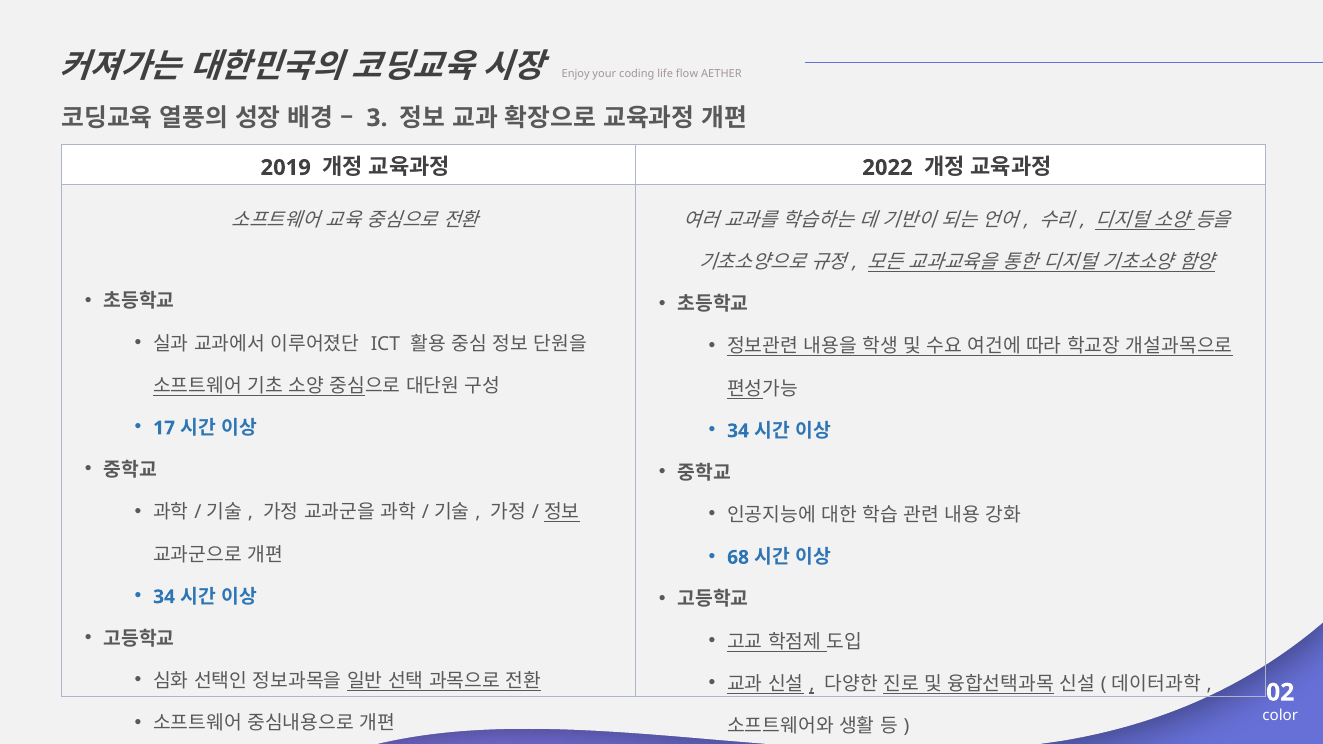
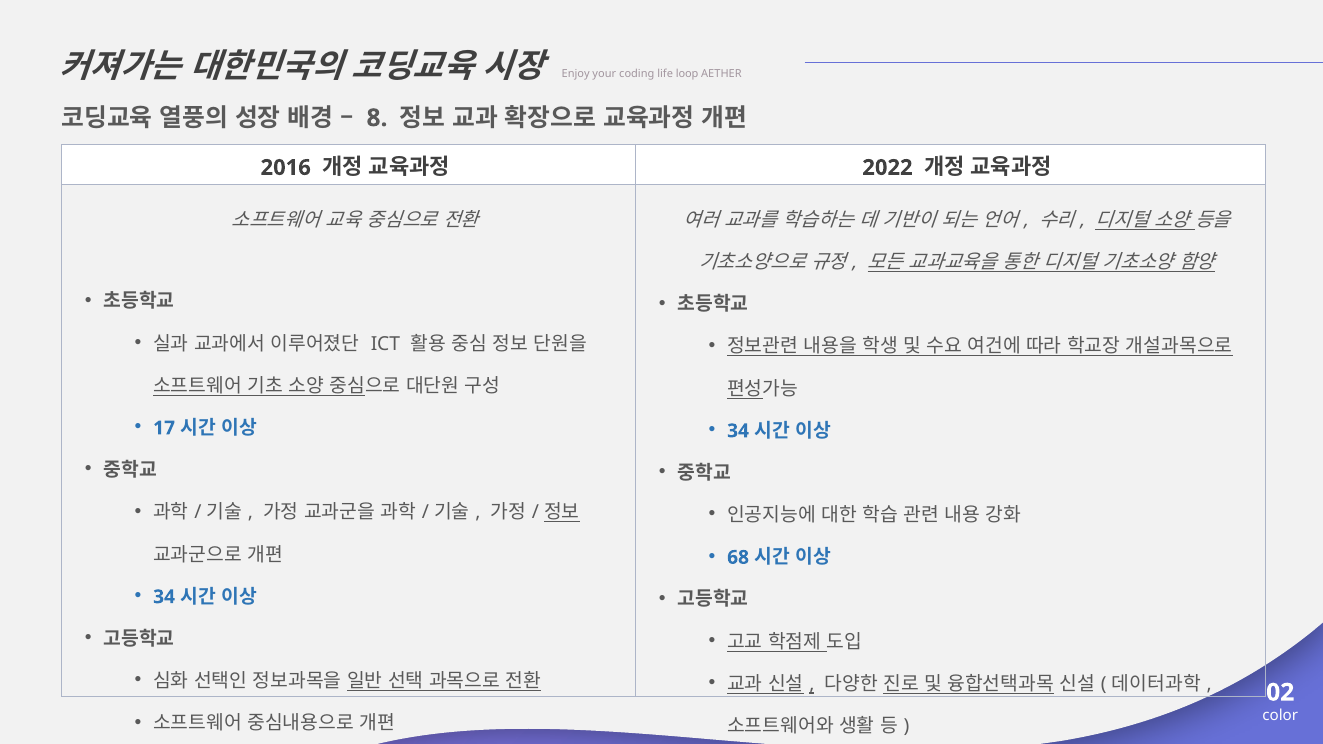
flow: flow -> loop
3: 3 -> 8
2019: 2019 -> 2016
